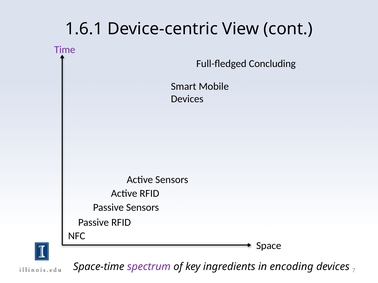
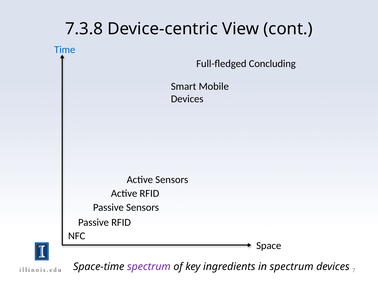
1.6.1: 1.6.1 -> 7.3.8
Time colour: purple -> blue
in encoding: encoding -> spectrum
